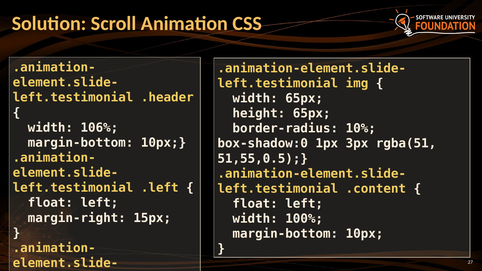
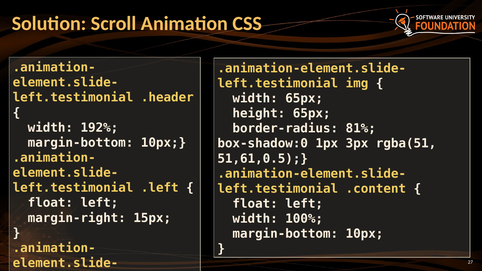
106%: 106% -> 192%
10%: 10% -> 81%
51,55,0.5: 51,55,0.5 -> 51,61,0.5
